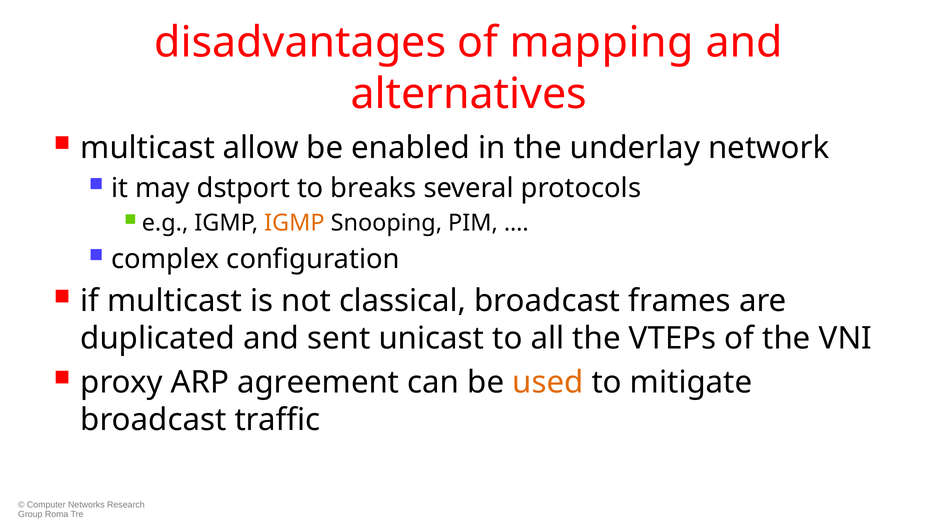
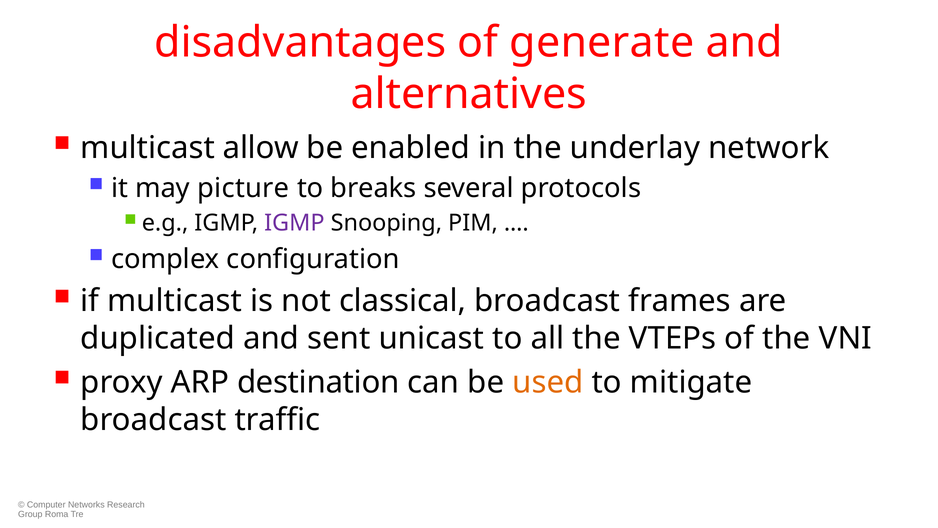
mapping: mapping -> generate
dstport: dstport -> picture
IGMP at (294, 223) colour: orange -> purple
agreement: agreement -> destination
